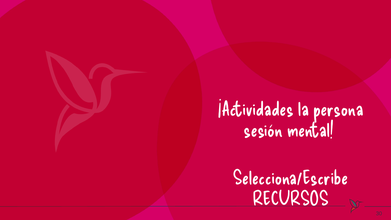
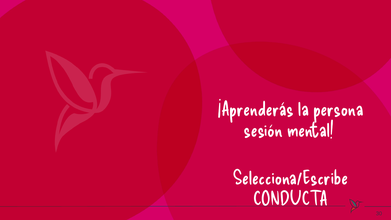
¡Actividades: ¡Actividades -> ¡Aprenderás
RECURSOS: RECURSOS -> CONDUCTA
